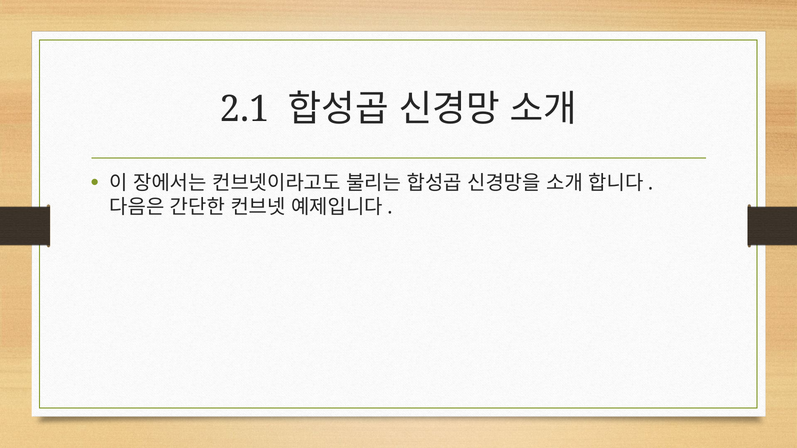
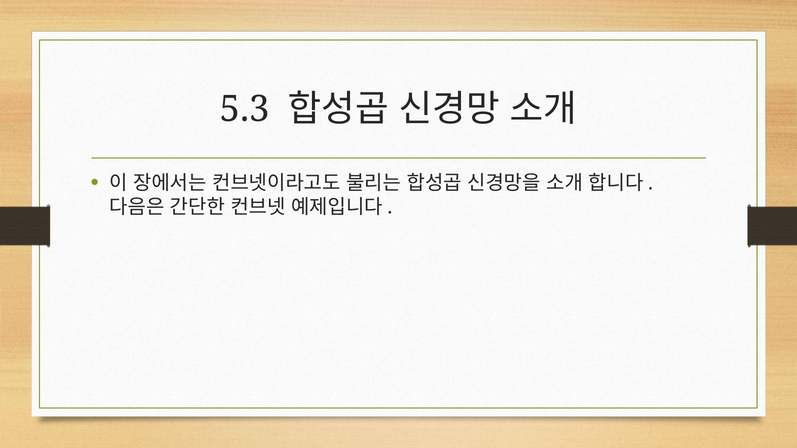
2.1: 2.1 -> 5.3
